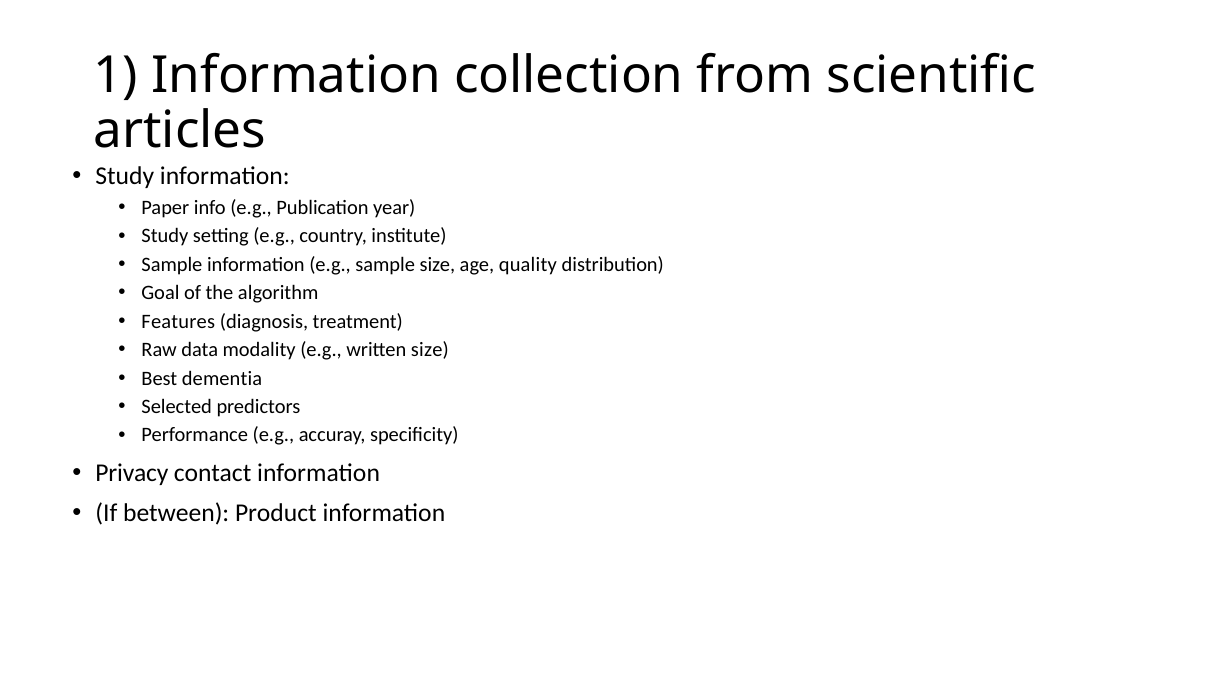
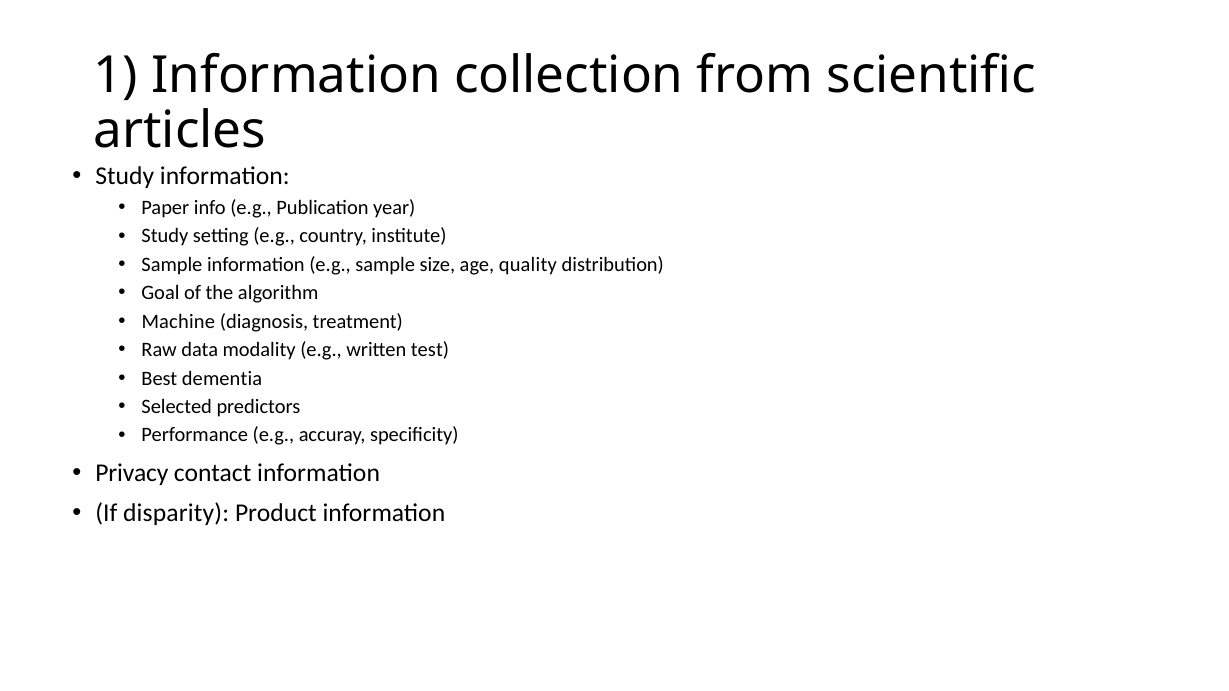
Features: Features -> Machine
written size: size -> test
between: between -> disparity
